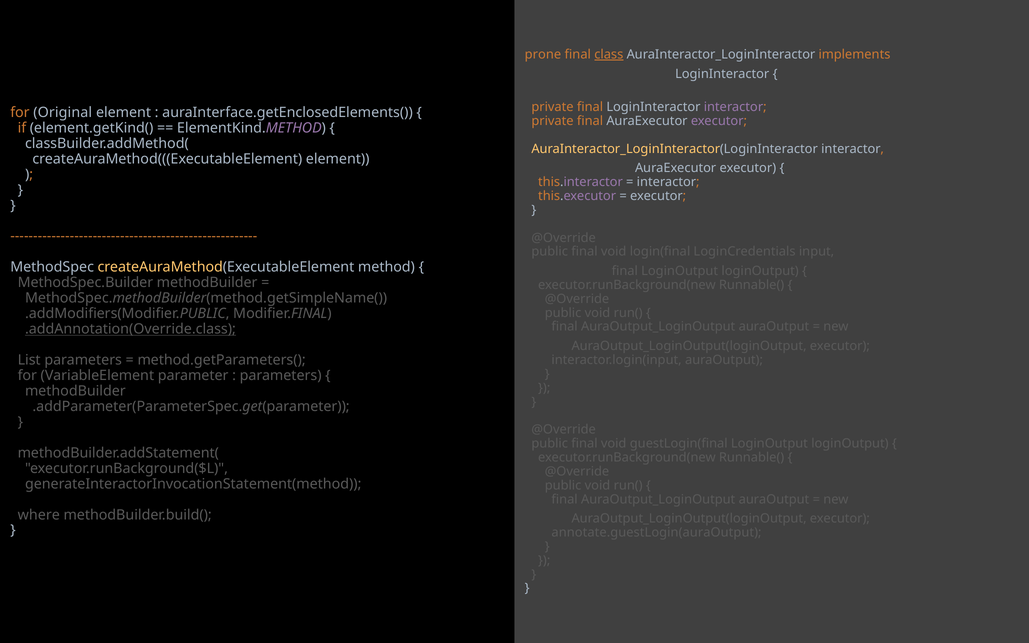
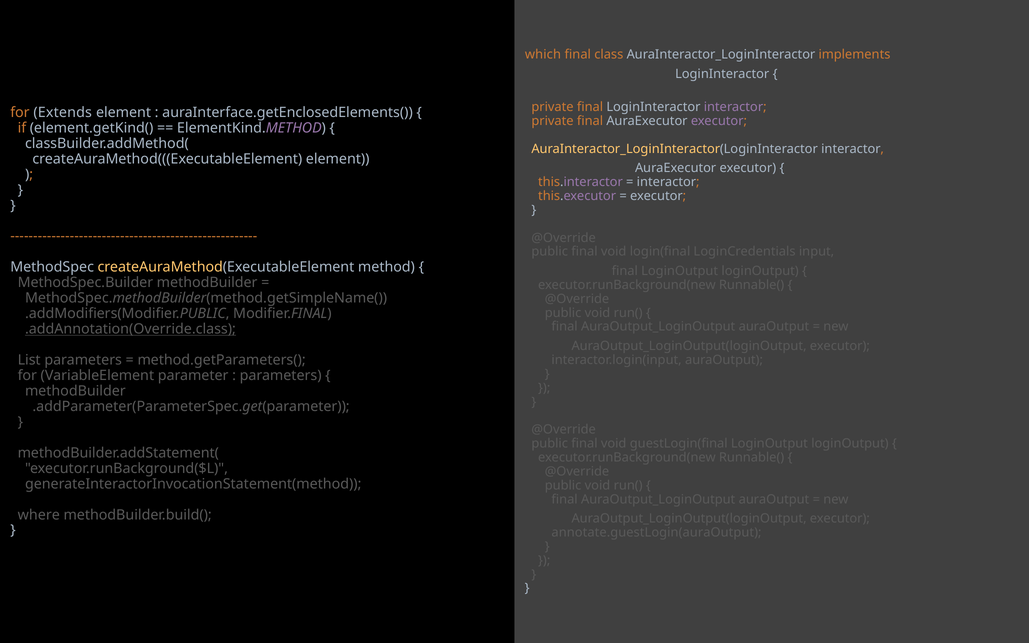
prone: prone -> which
class underline: present -> none
Original: Original -> Extends
